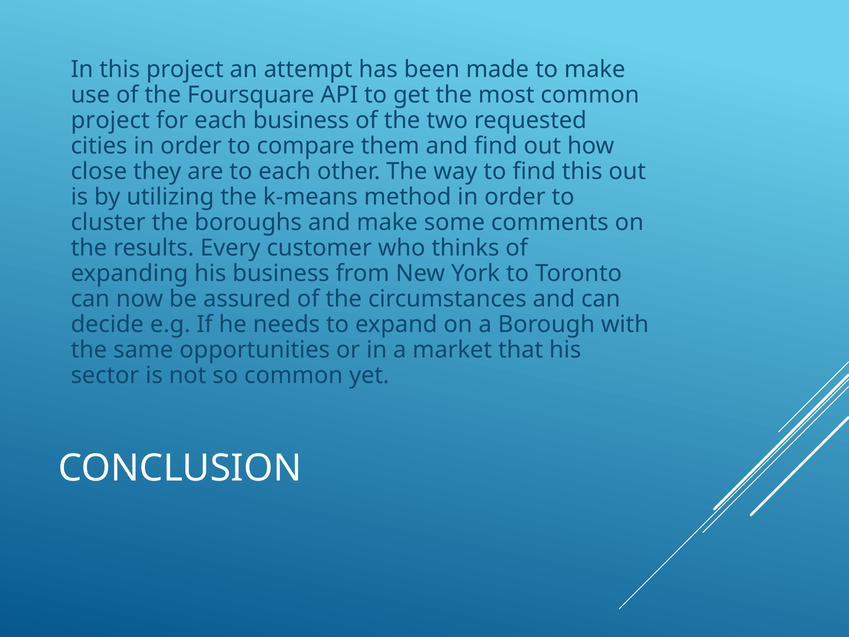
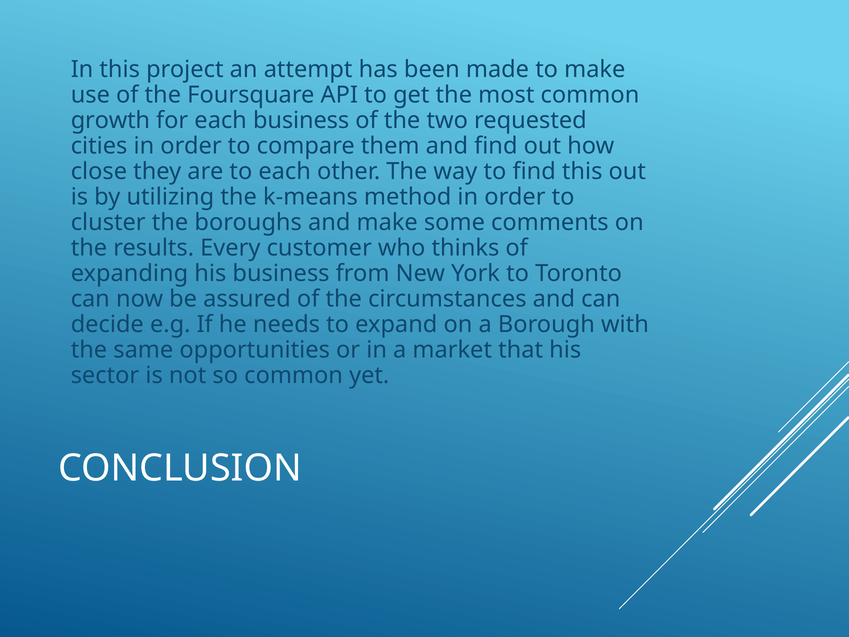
project at (110, 120): project -> growth
